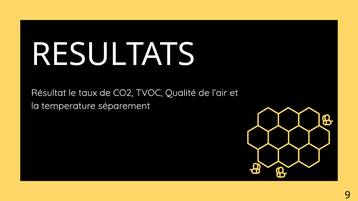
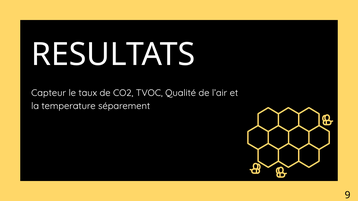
Résultat: Résultat -> Capteur
